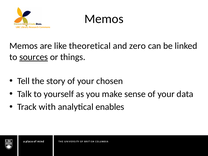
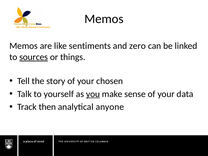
theoretical: theoretical -> sentiments
you underline: none -> present
with: with -> then
enables: enables -> anyone
